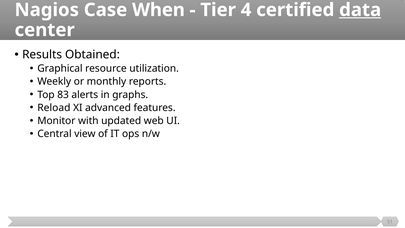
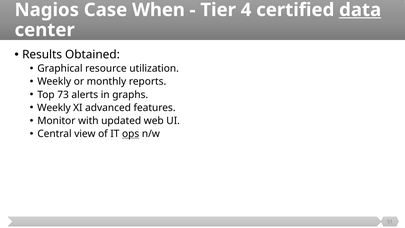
83: 83 -> 73
Reload at (54, 108): Reload -> Weekly
ops underline: none -> present
